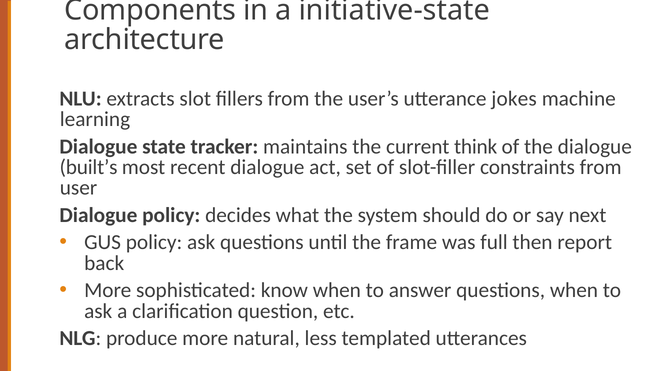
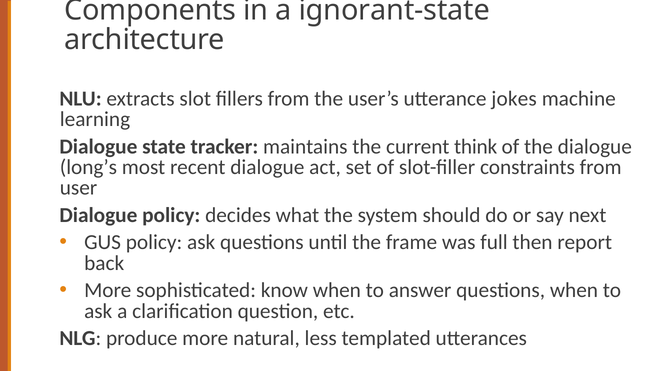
initiative-state: initiative-state -> ignorant-state
built’s: built’s -> long’s
